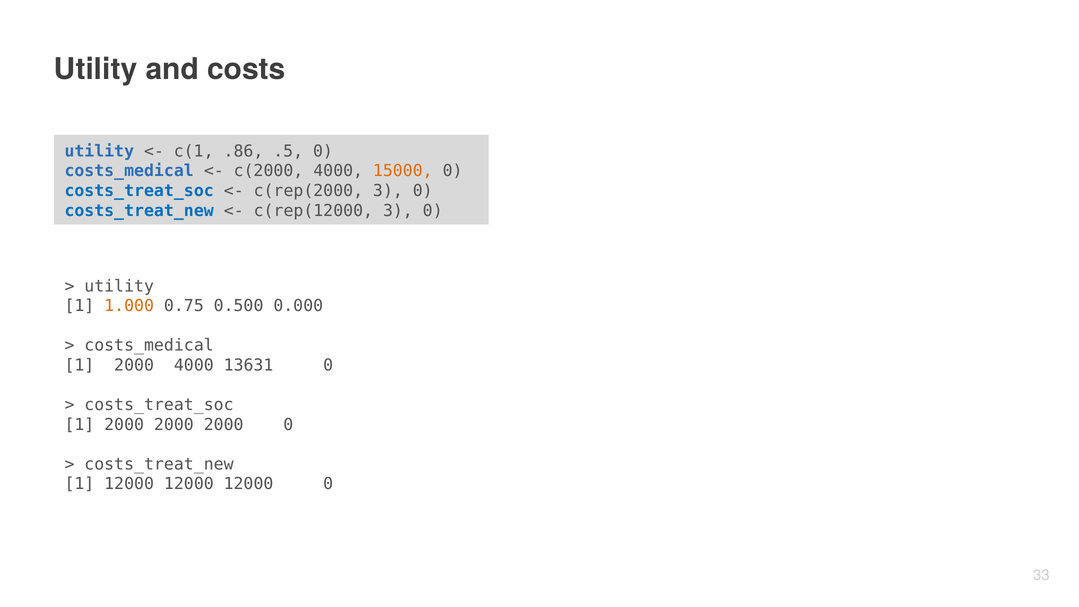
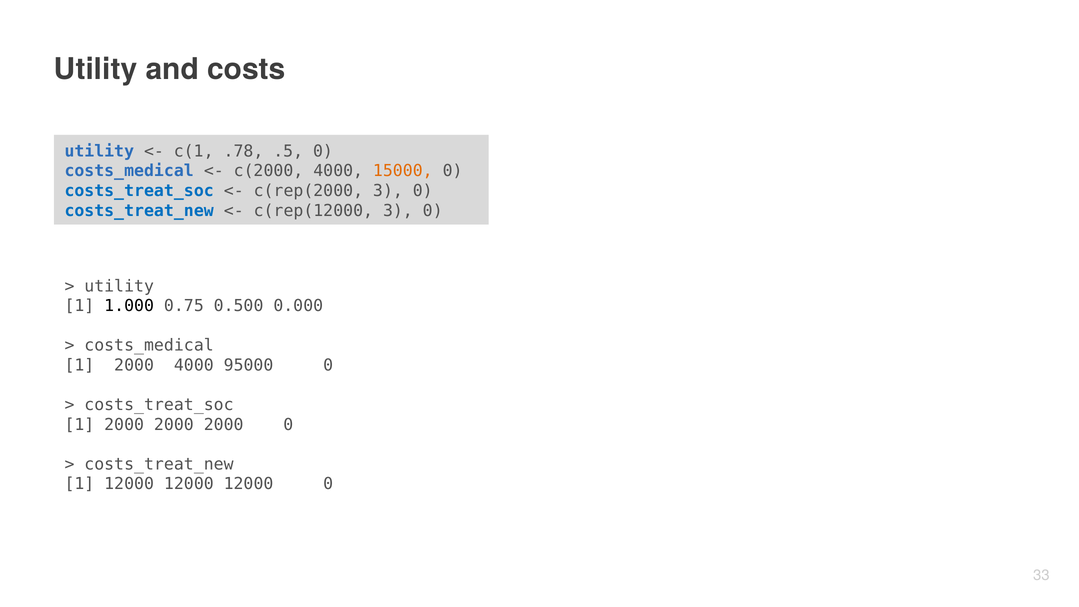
.86: .86 -> .78
1.000 colour: orange -> black
13631: 13631 -> 95000
